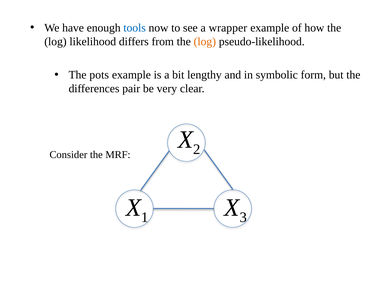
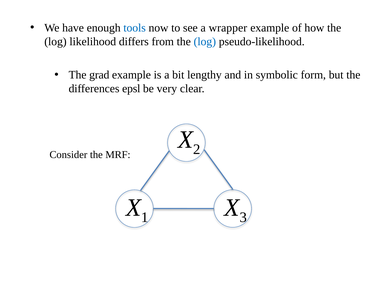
log at (205, 42) colour: orange -> blue
pots: pots -> grad
pair: pair -> epsl
